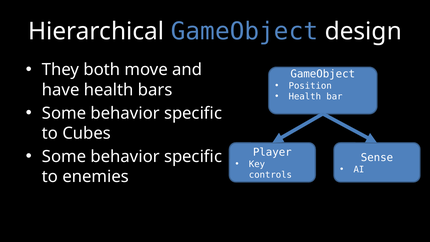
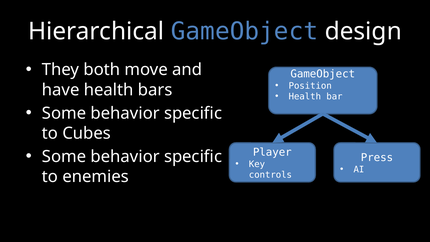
Sense: Sense -> Press
